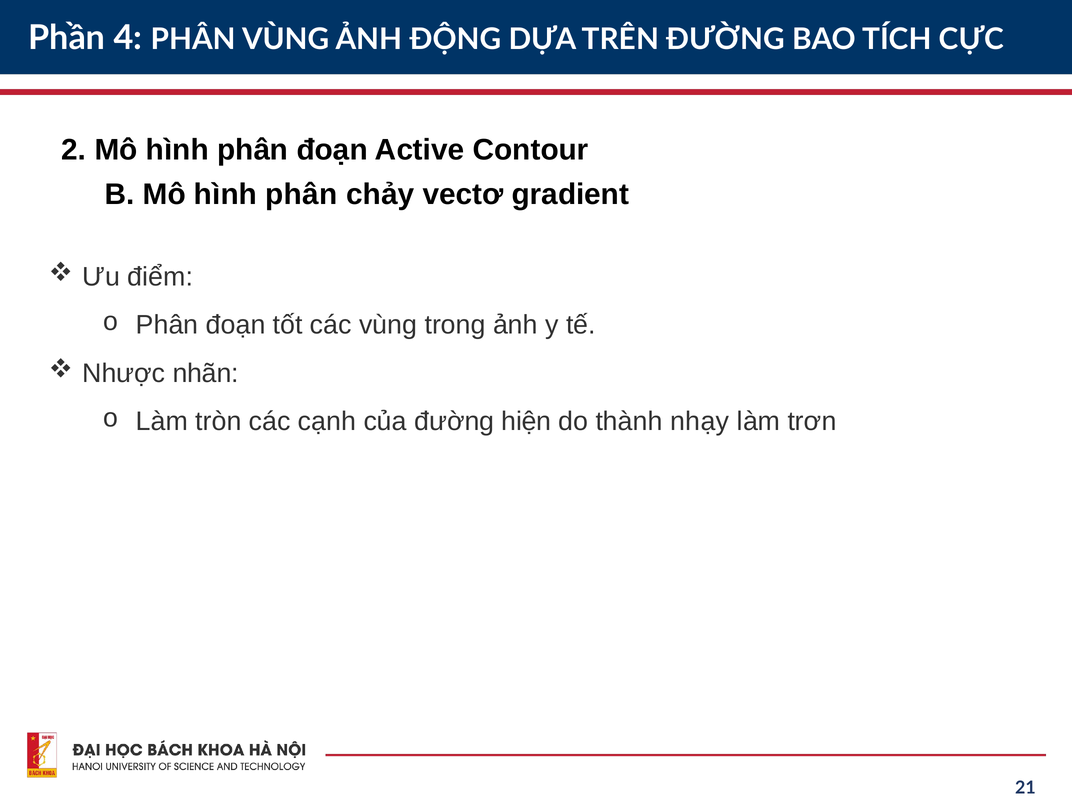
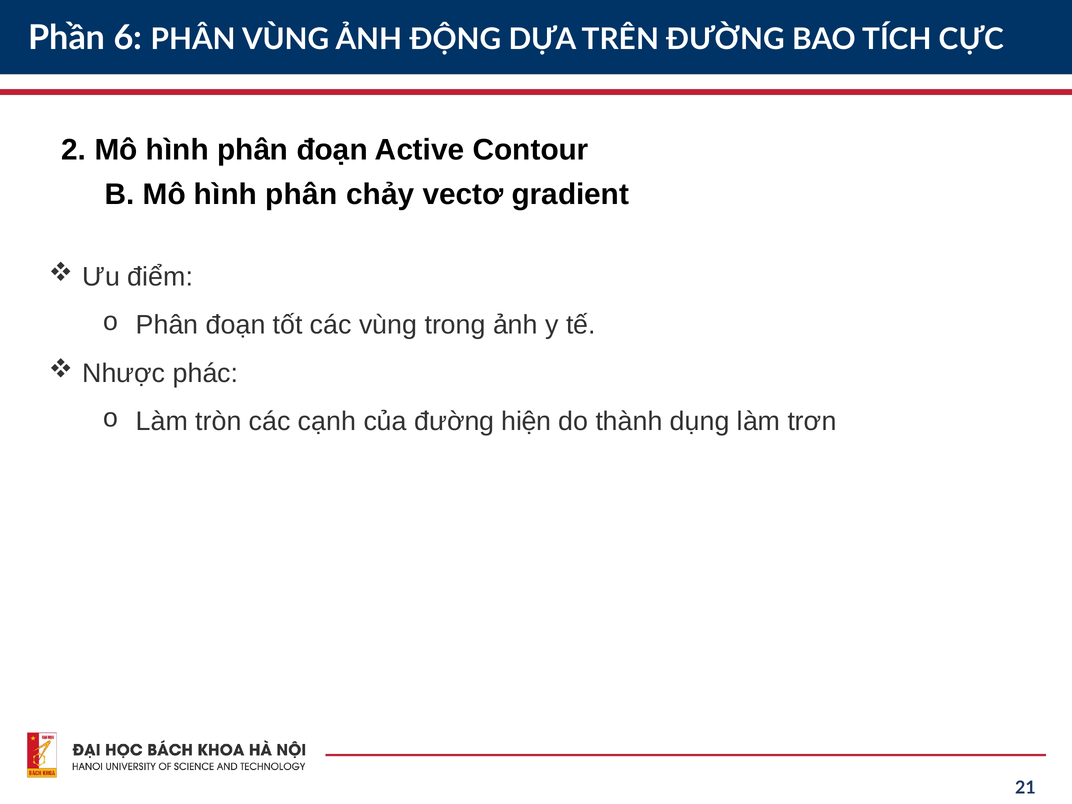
4: 4 -> 6
nhãn: nhãn -> phác
nhạy: nhạy -> dụng
